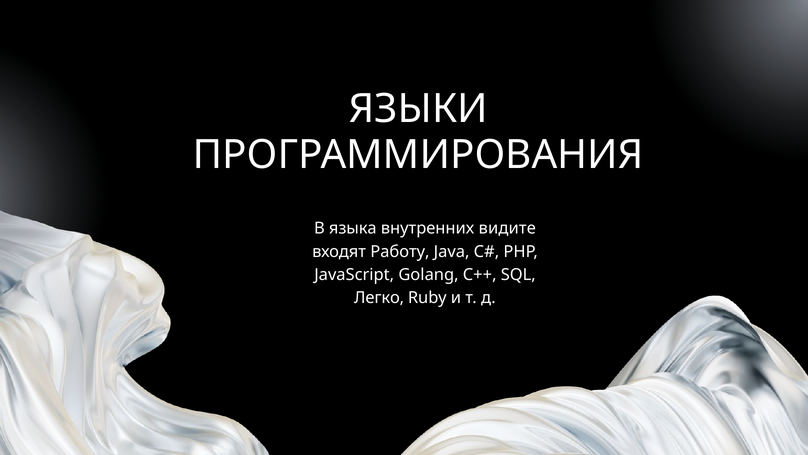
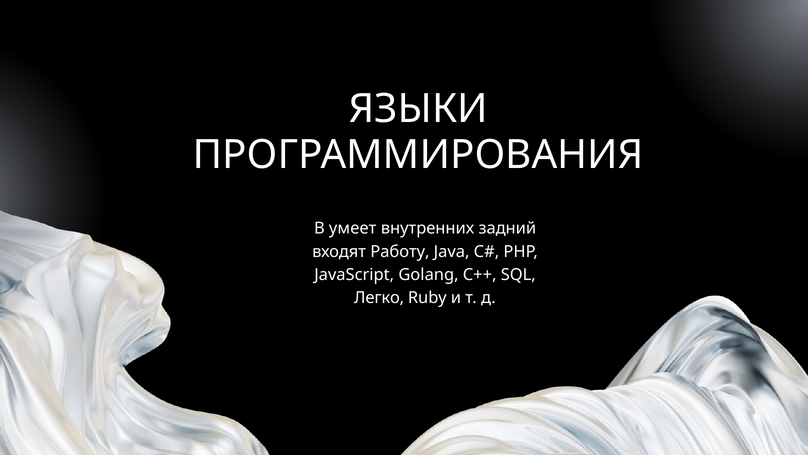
языка: языка -> умеет
видите: видите -> задний
